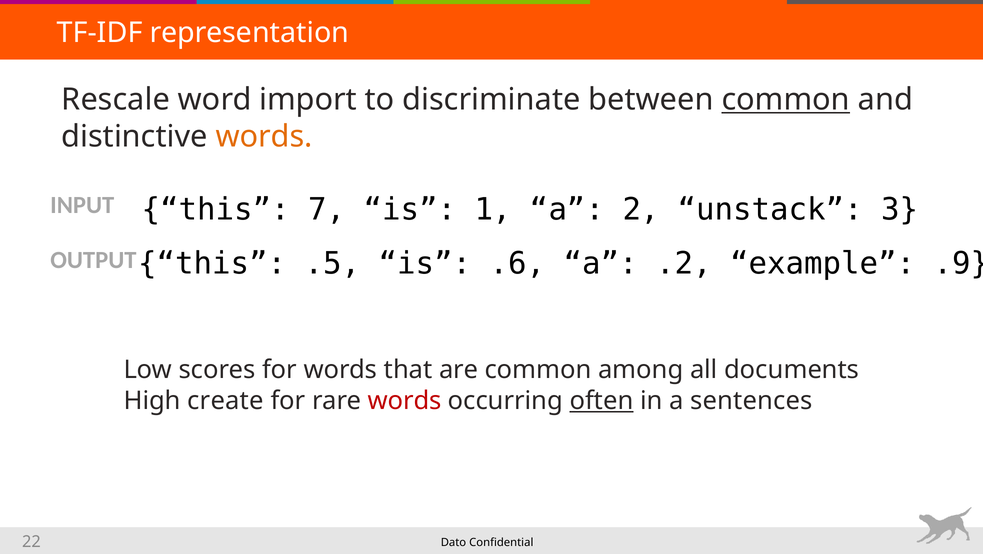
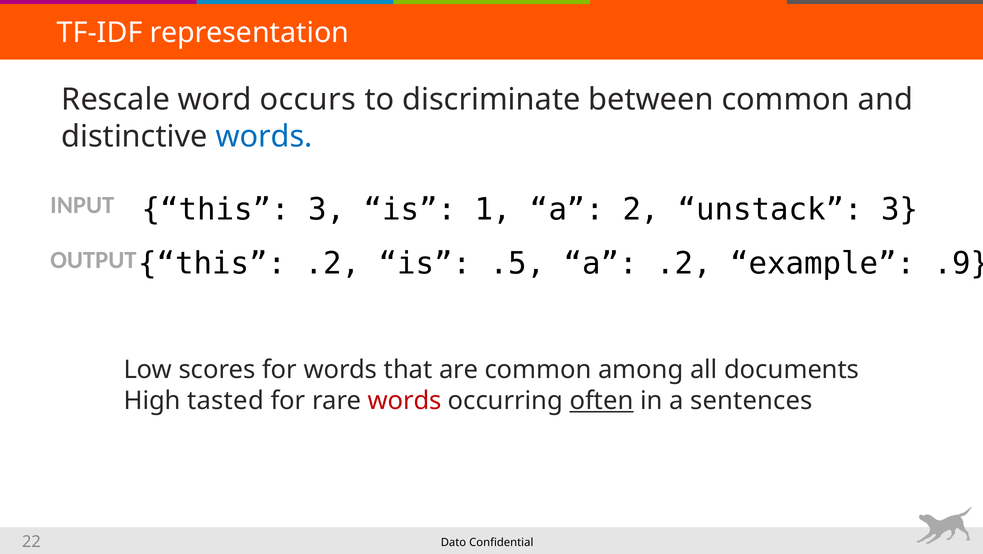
import: import -> occurs
common at (786, 99) underline: present -> none
words at (264, 136) colour: orange -> blue
this 7: 7 -> 3
this .5: .5 -> .2
.6: .6 -> .5
create: create -> tasted
